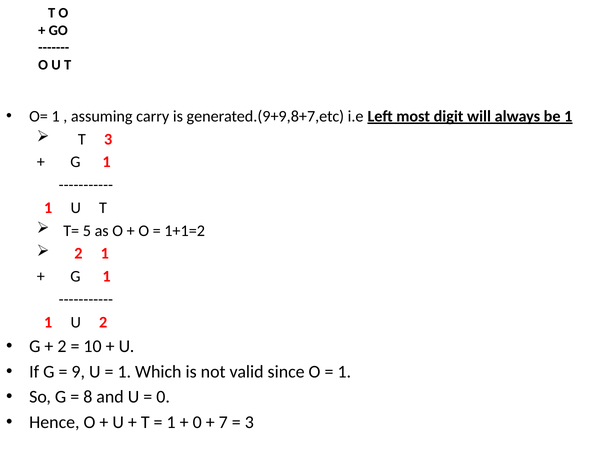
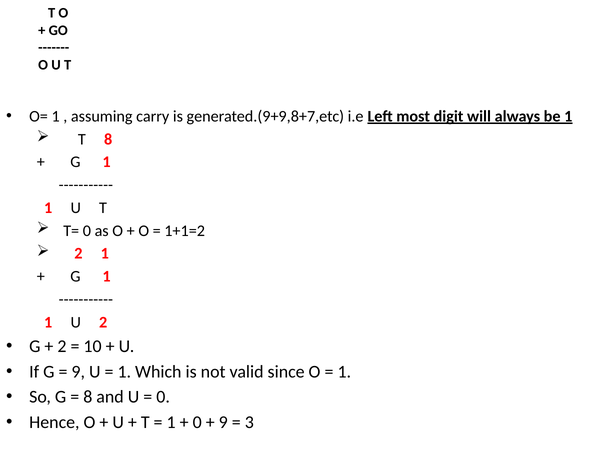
T 3: 3 -> 8
T= 5: 5 -> 0
7 at (223, 422): 7 -> 9
